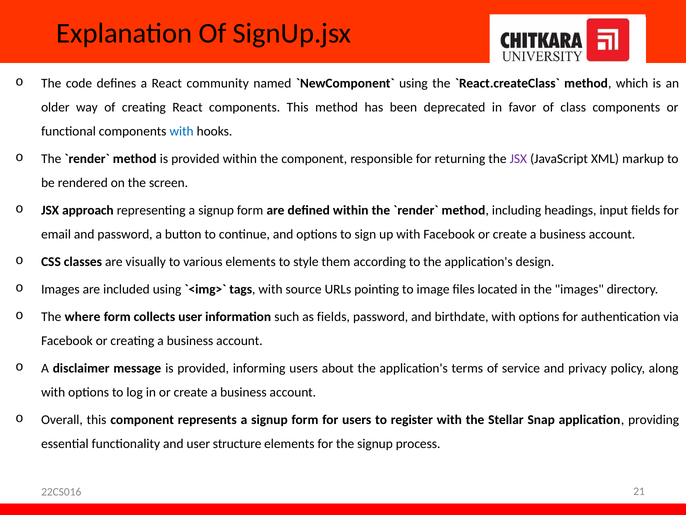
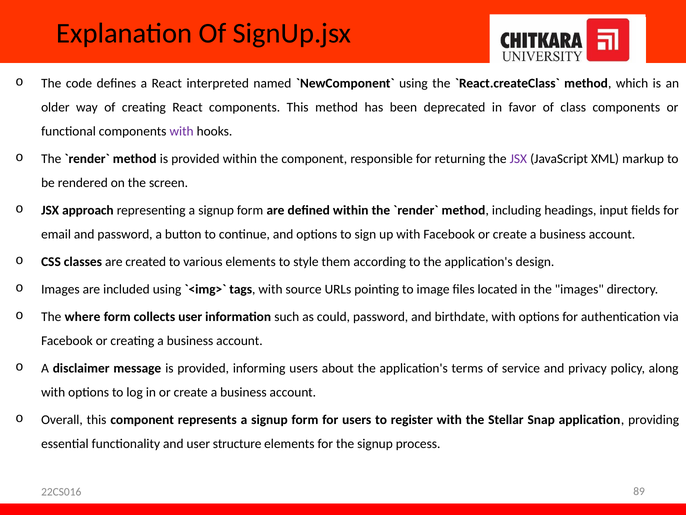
community: community -> interpreted
with at (182, 131) colour: blue -> purple
visually: visually -> created
as fields: fields -> could
21: 21 -> 89
